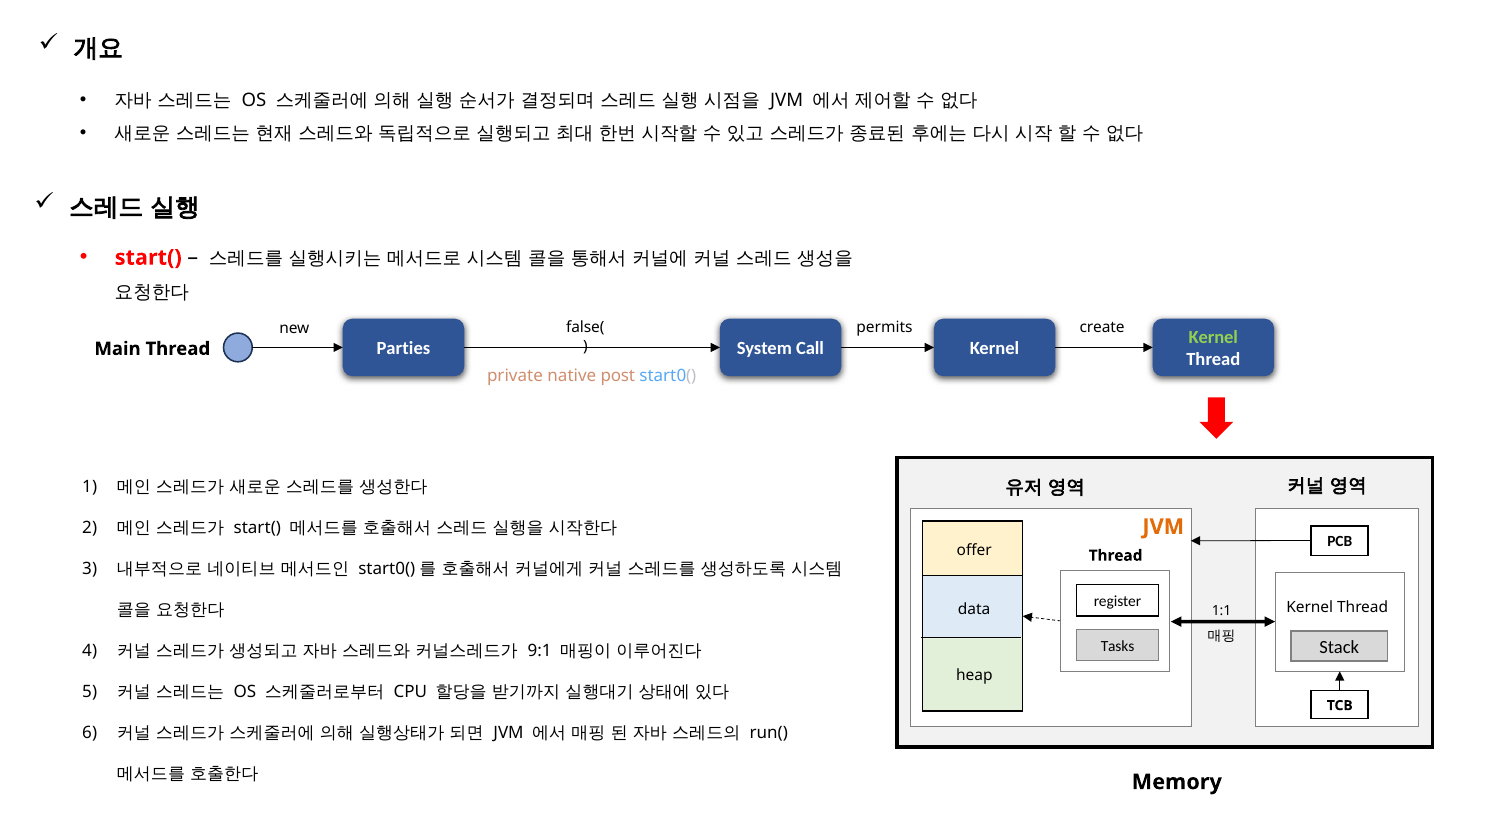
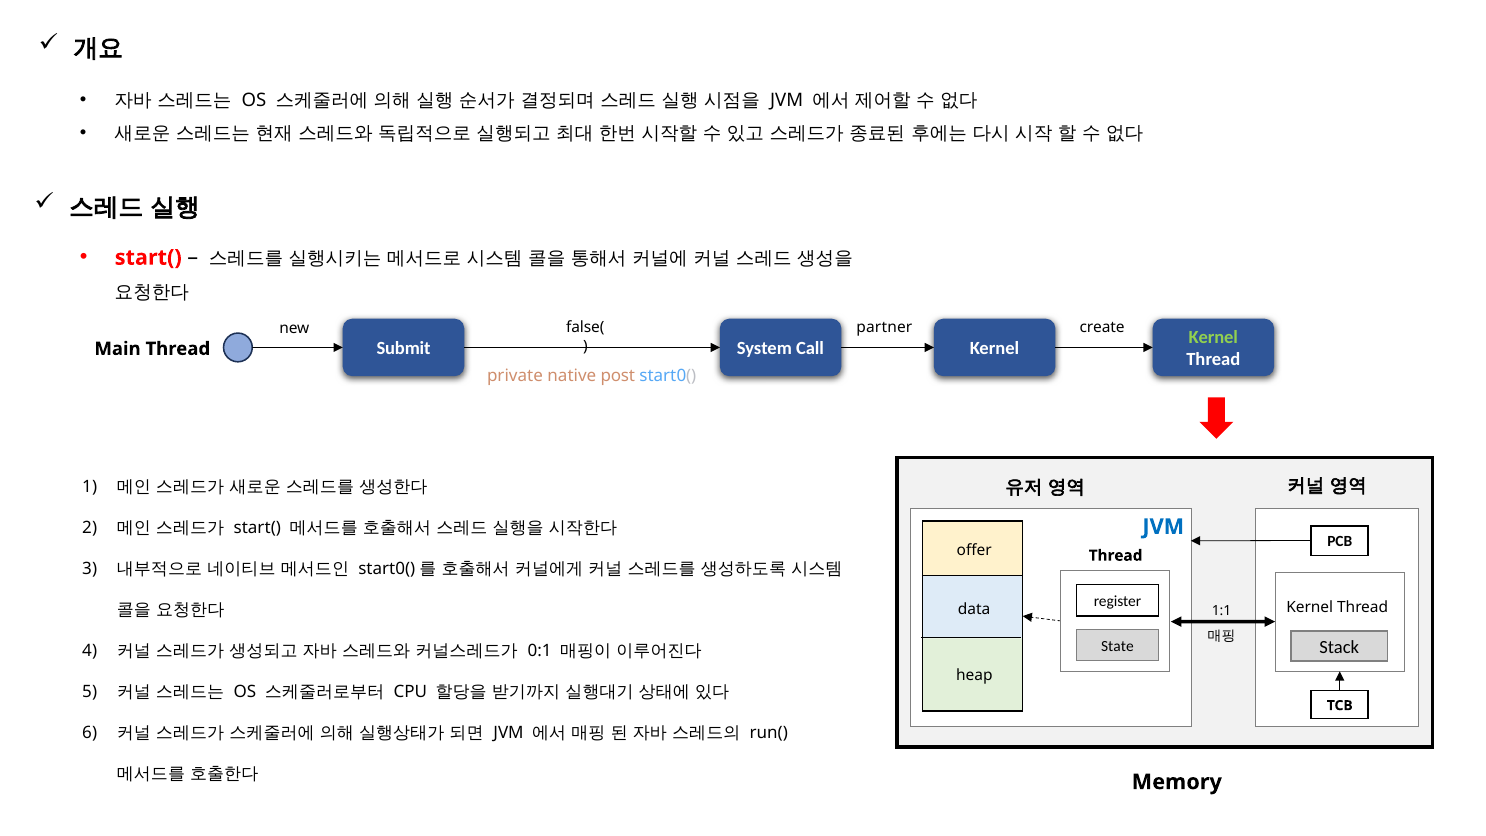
permits: permits -> partner
Parties: Parties -> Submit
JVM at (1163, 527) colour: orange -> blue
Tasks: Tasks -> State
9:1: 9:1 -> 0:1
